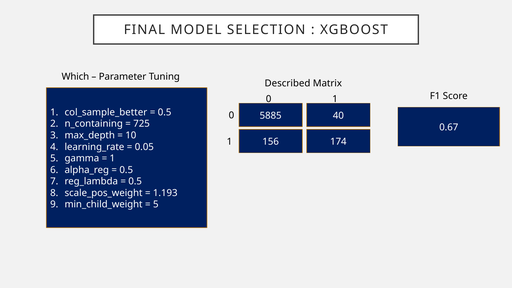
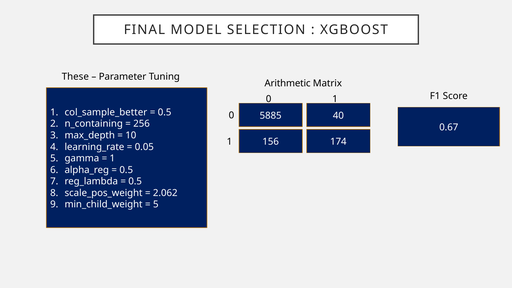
Which: Which -> These
Described: Described -> Arithmetic
725: 725 -> 256
1.193: 1.193 -> 2.062
